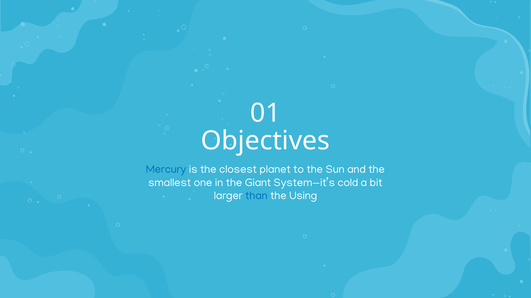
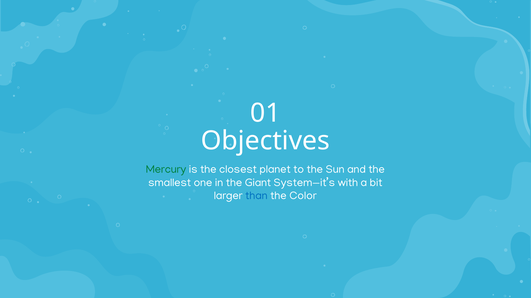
Mercury colour: blue -> green
cold: cold -> with
Using: Using -> Color
